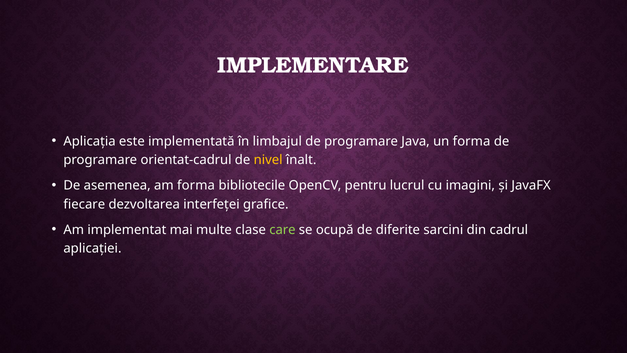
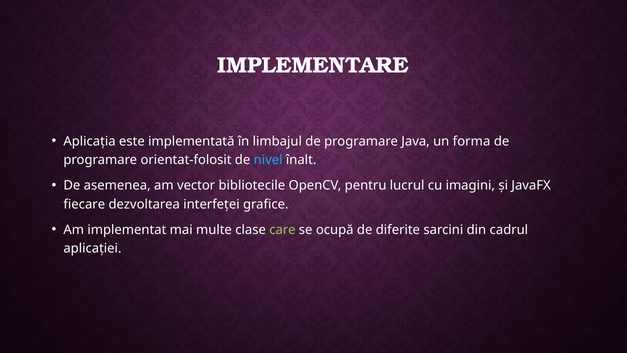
orientat-cadrul: orientat-cadrul -> orientat-folosit
nivel colour: yellow -> light blue
am forma: forma -> vector
